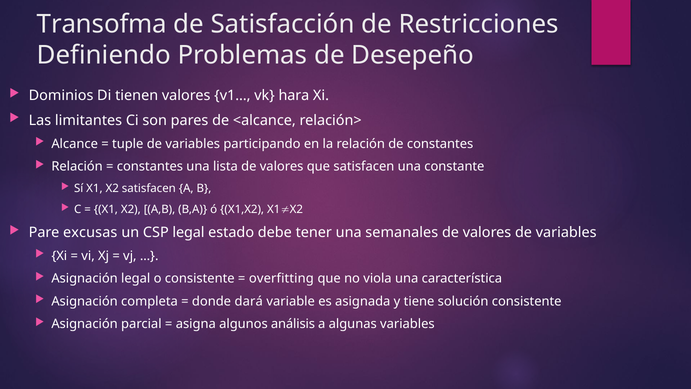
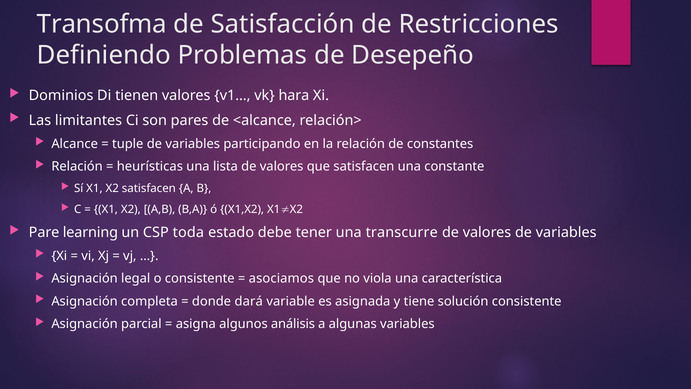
constantes at (150, 166): constantes -> heurísticas
excusas: excusas -> learning
CSP legal: legal -> toda
semanales: semanales -> transcurre
overfitting: overfitting -> asociamos
